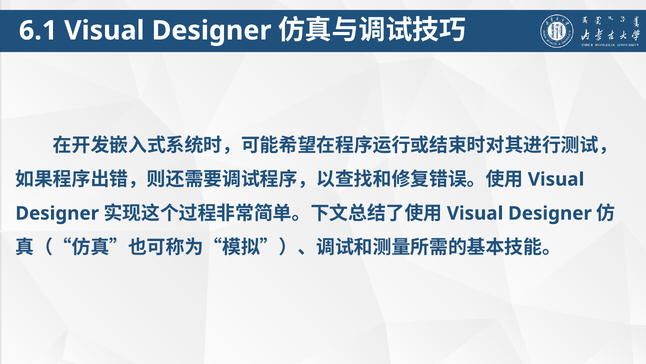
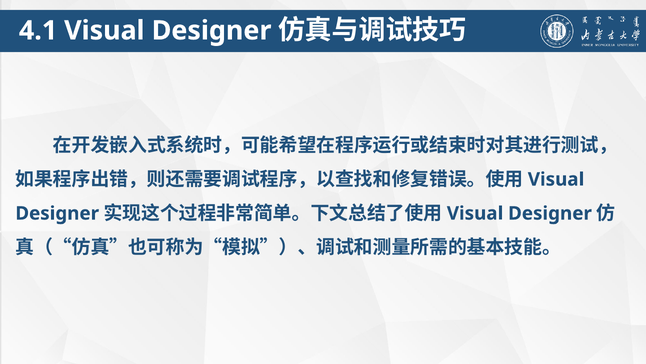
6.1: 6.1 -> 4.1
